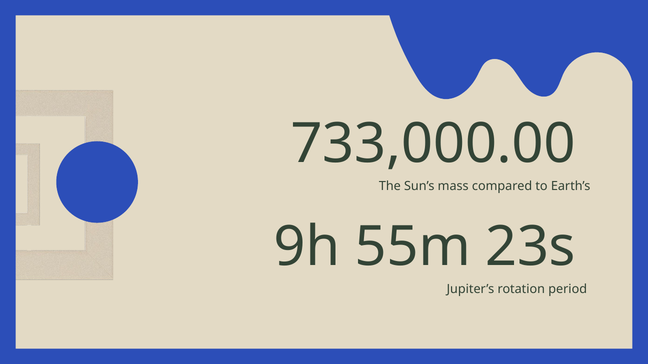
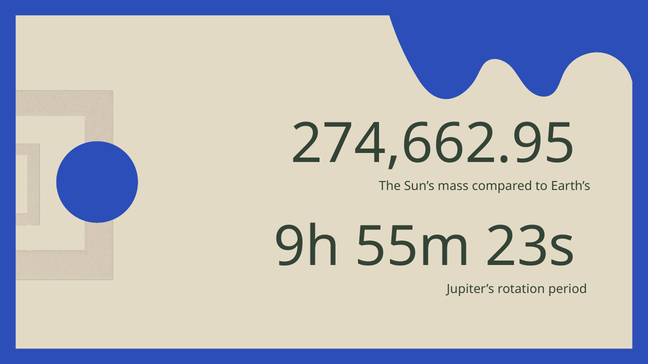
733,000.00: 733,000.00 -> 274,662.95
